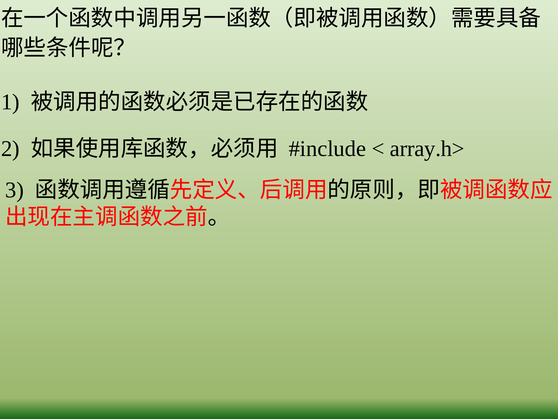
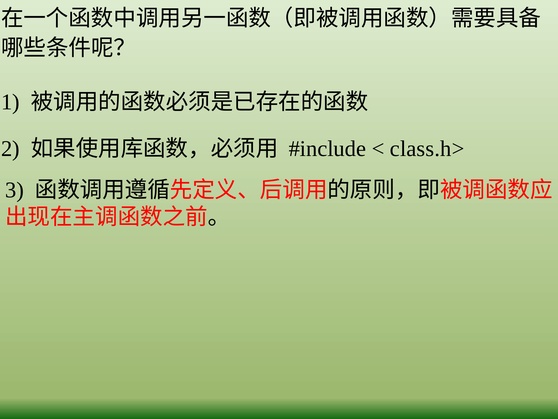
array.h>: array.h> -> class.h>
